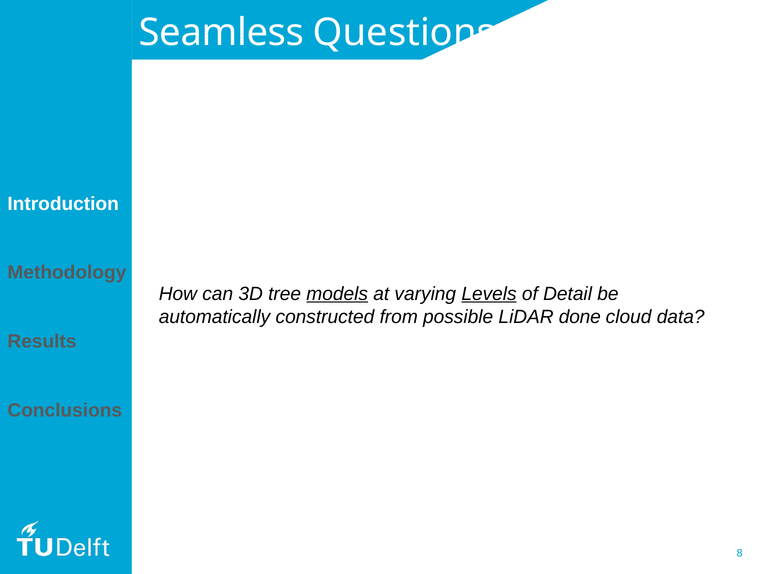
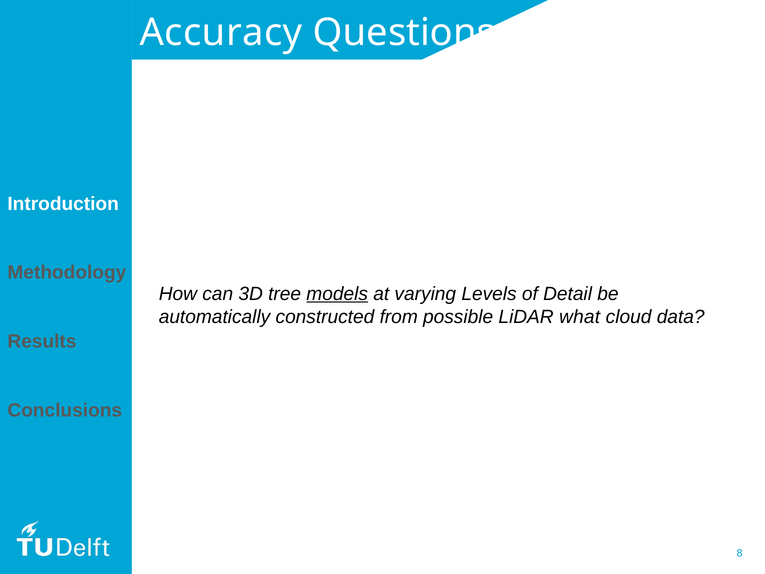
Seamless: Seamless -> Accuracy
Levels underline: present -> none
done: done -> what
